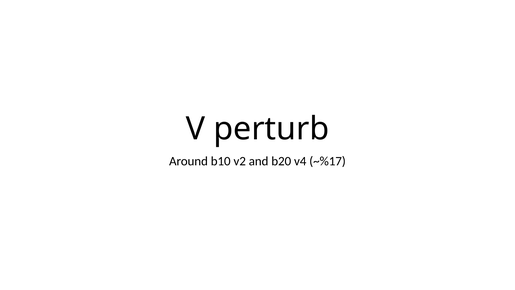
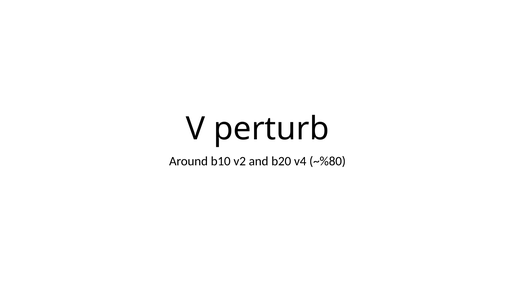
~%17: ~%17 -> ~%80
